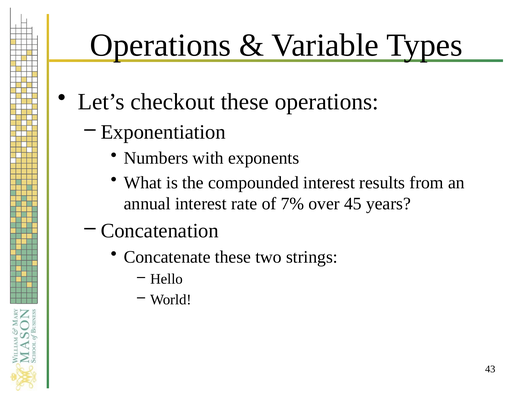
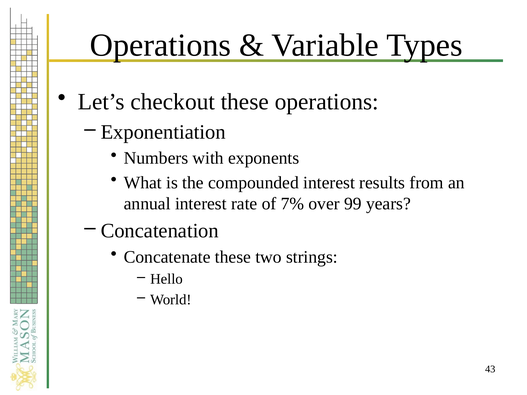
45: 45 -> 99
